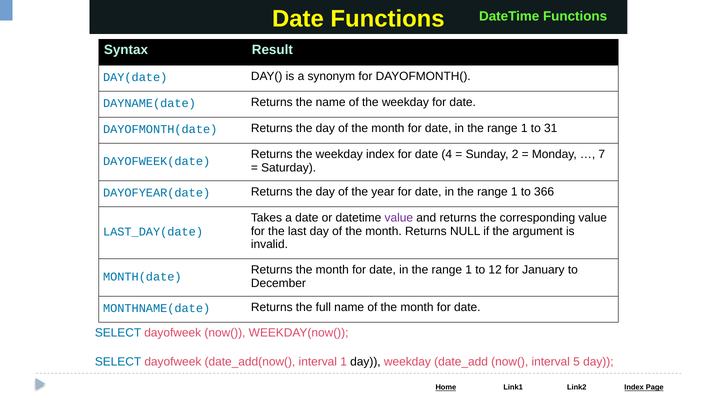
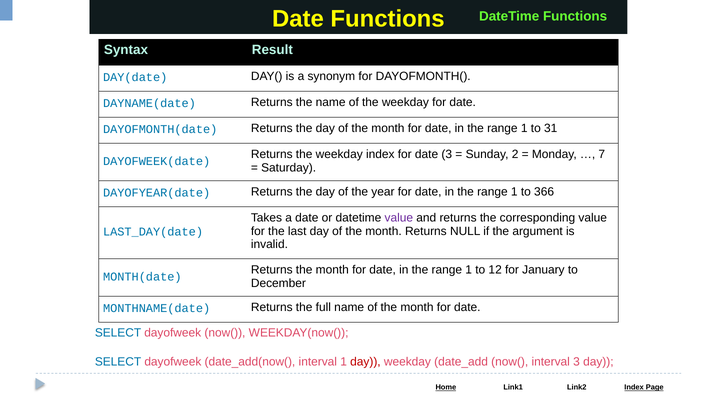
date 4: 4 -> 3
day at (365, 362) colour: black -> red
interval 5: 5 -> 3
